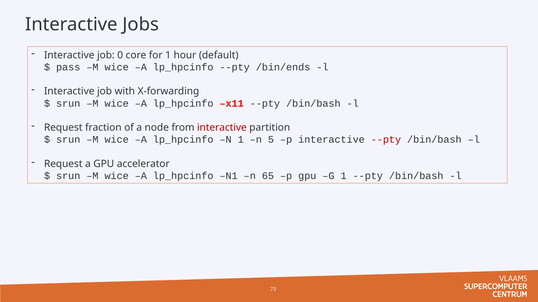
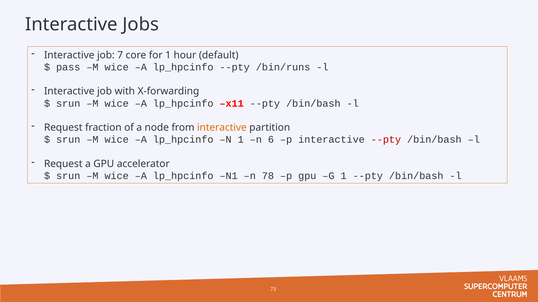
0: 0 -> 7
/bin/ends: /bin/ends -> /bin/runs
interactive at (222, 128) colour: red -> orange
5: 5 -> 6
65: 65 -> 78
